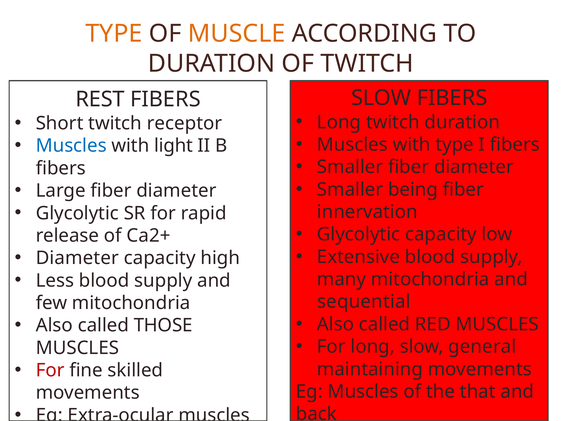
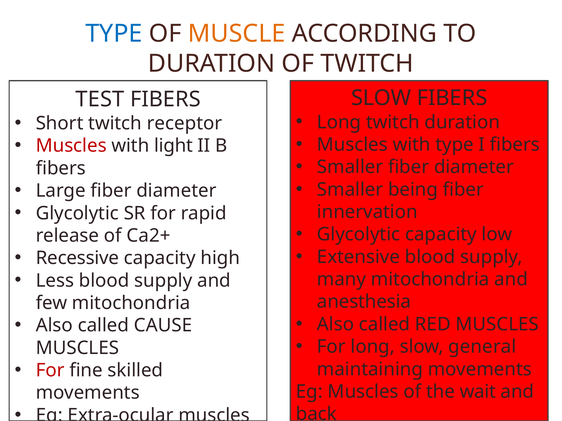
TYPE at (114, 34) colour: orange -> blue
REST: REST -> TEST
Muscles at (71, 146) colour: blue -> red
Diameter at (77, 258): Diameter -> Recessive
sequential: sequential -> anesthesia
THOSE: THOSE -> CAUSE
that: that -> wait
